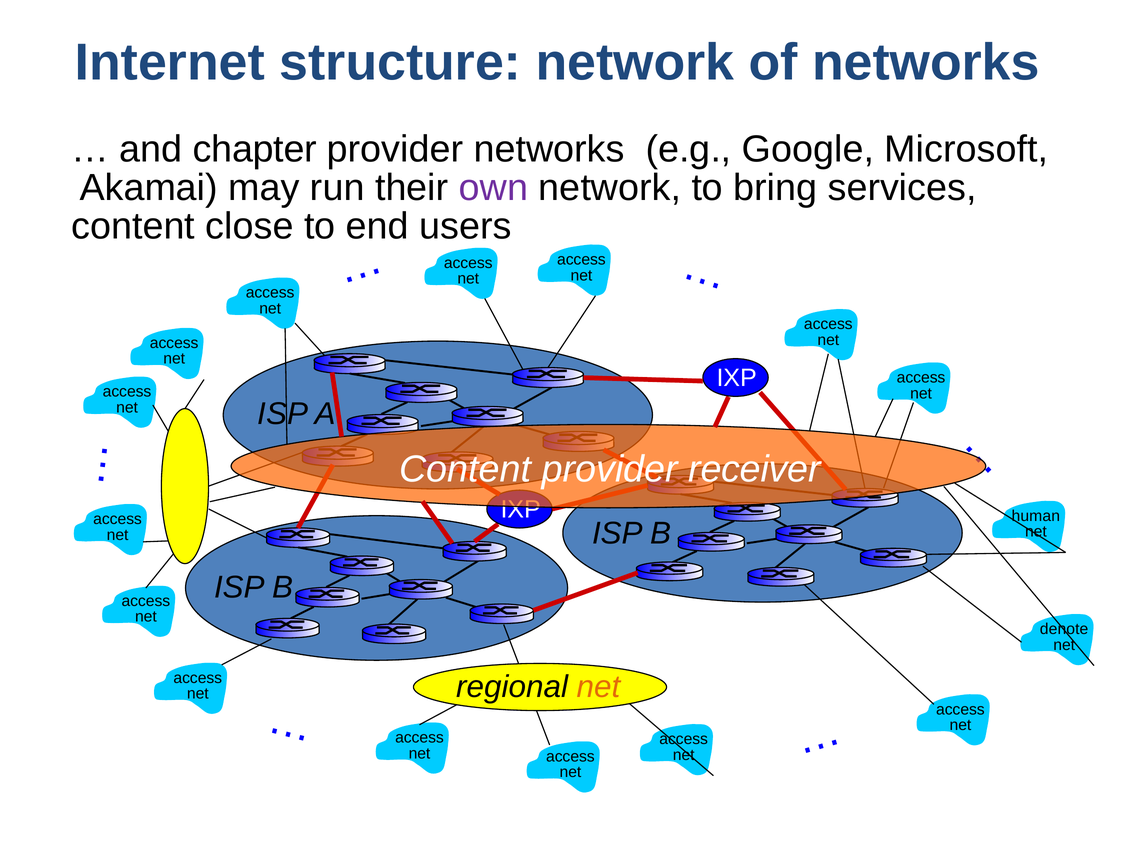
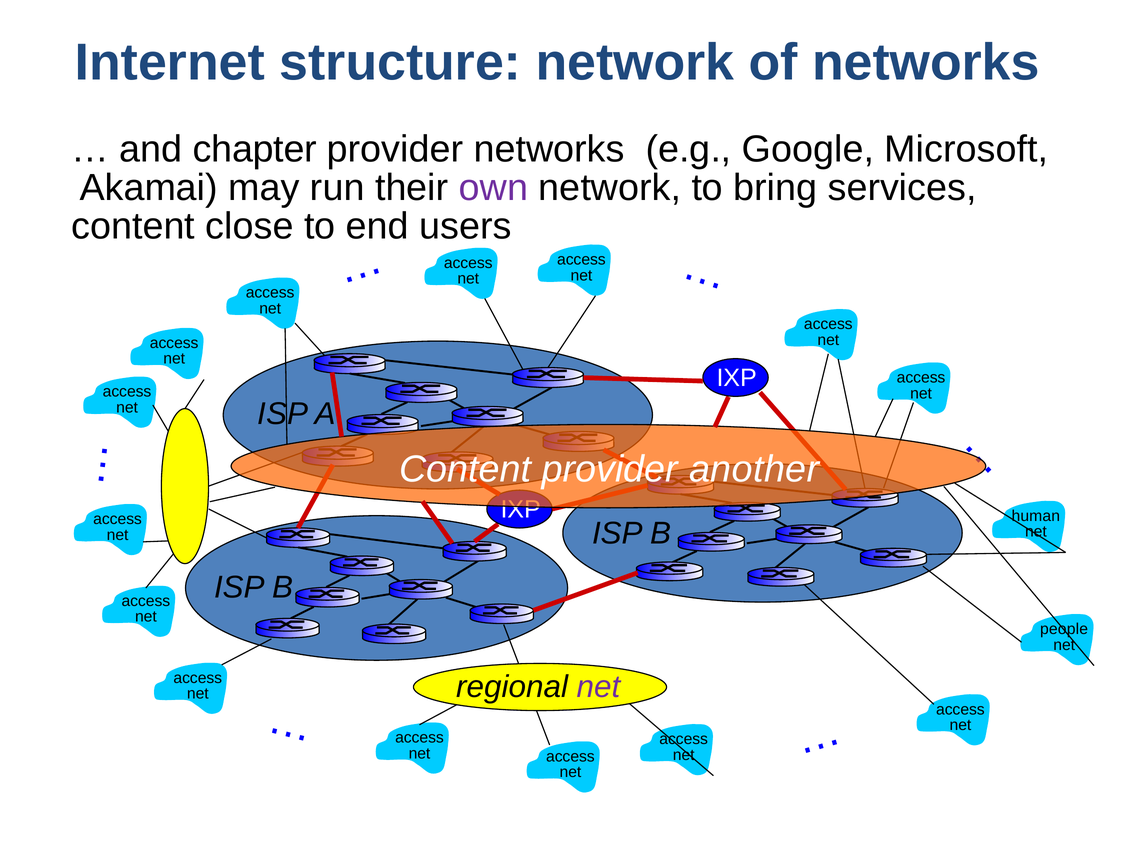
receiver: receiver -> another
denote: denote -> people
net at (599, 687) colour: orange -> purple
